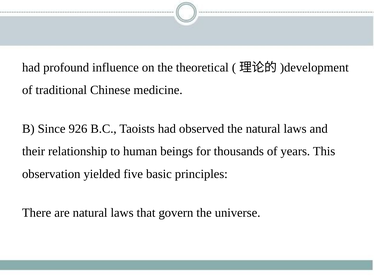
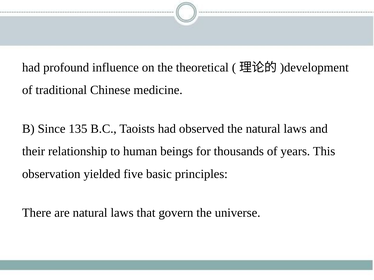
926: 926 -> 135
